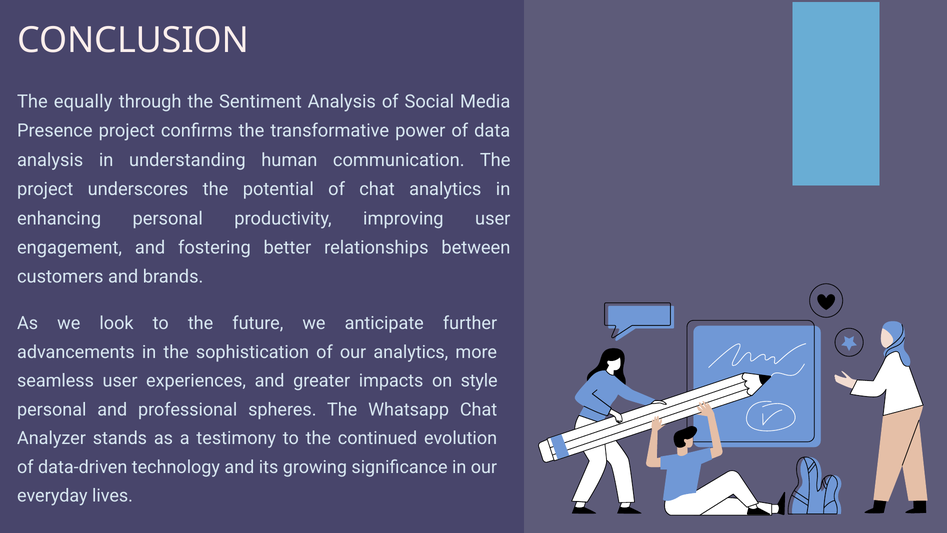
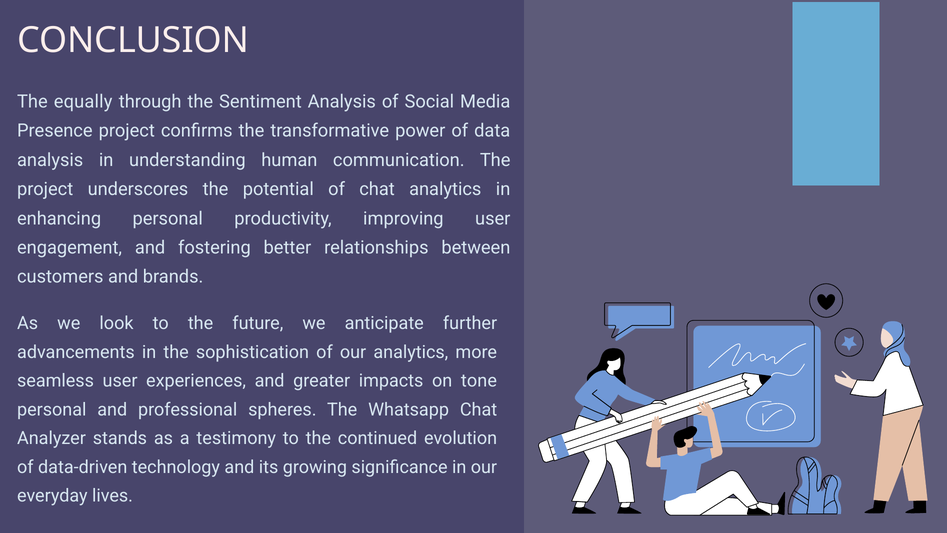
style: style -> tone
